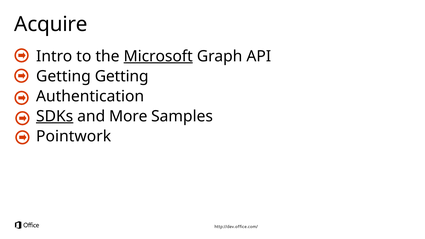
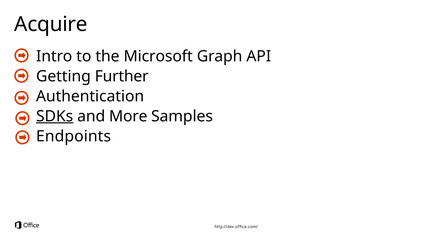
Microsoft underline: present -> none
Getting Getting: Getting -> Further
Pointwork: Pointwork -> Endpoints
